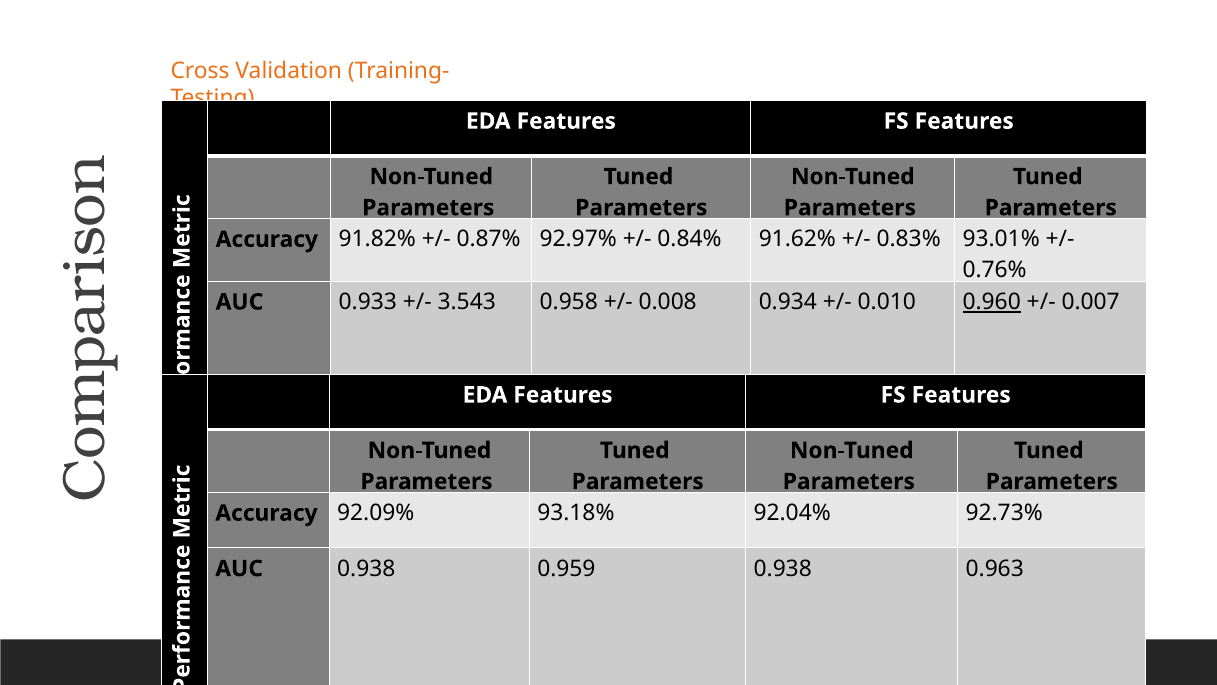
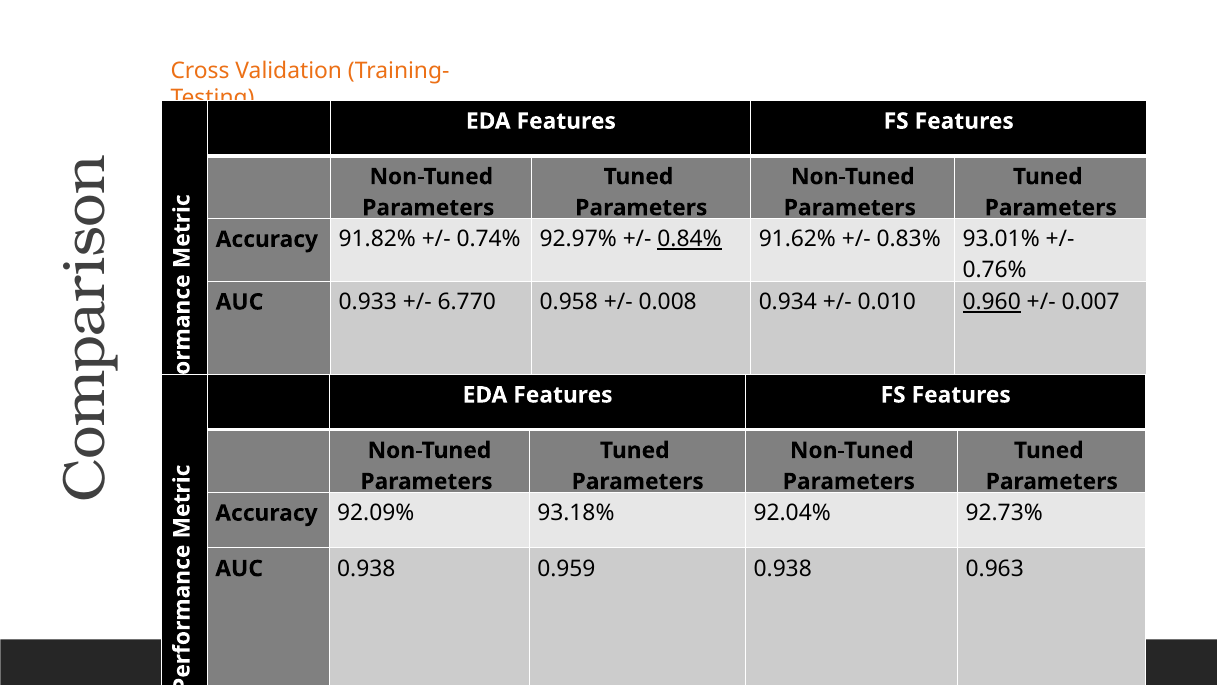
0.87%: 0.87% -> 0.74%
0.84% underline: none -> present
3.543: 3.543 -> 6.770
